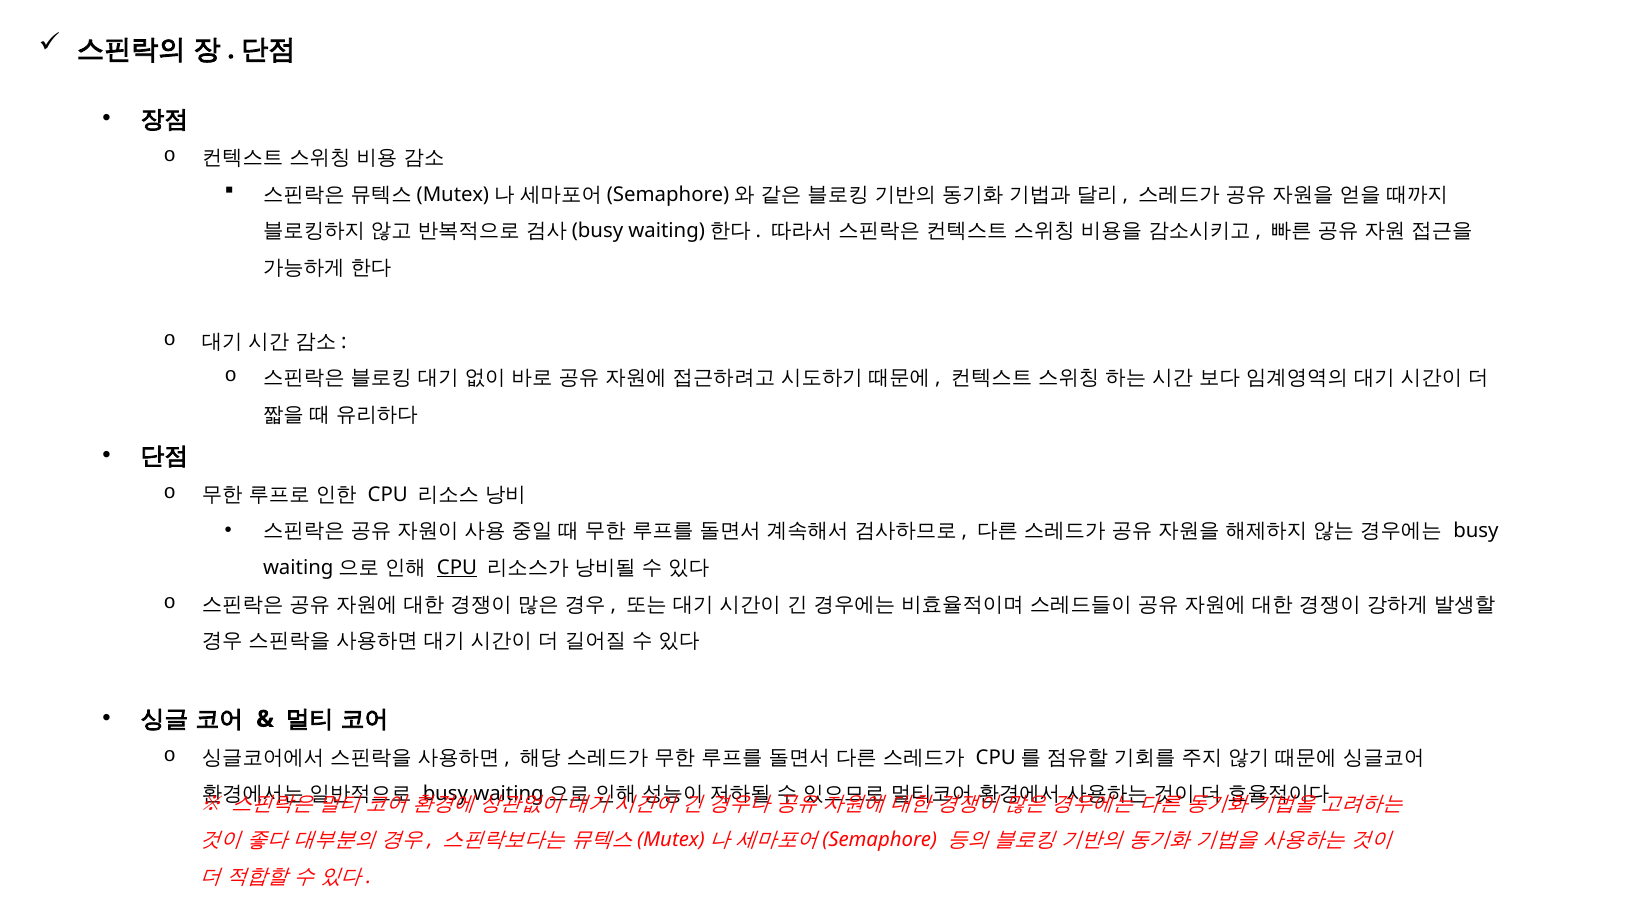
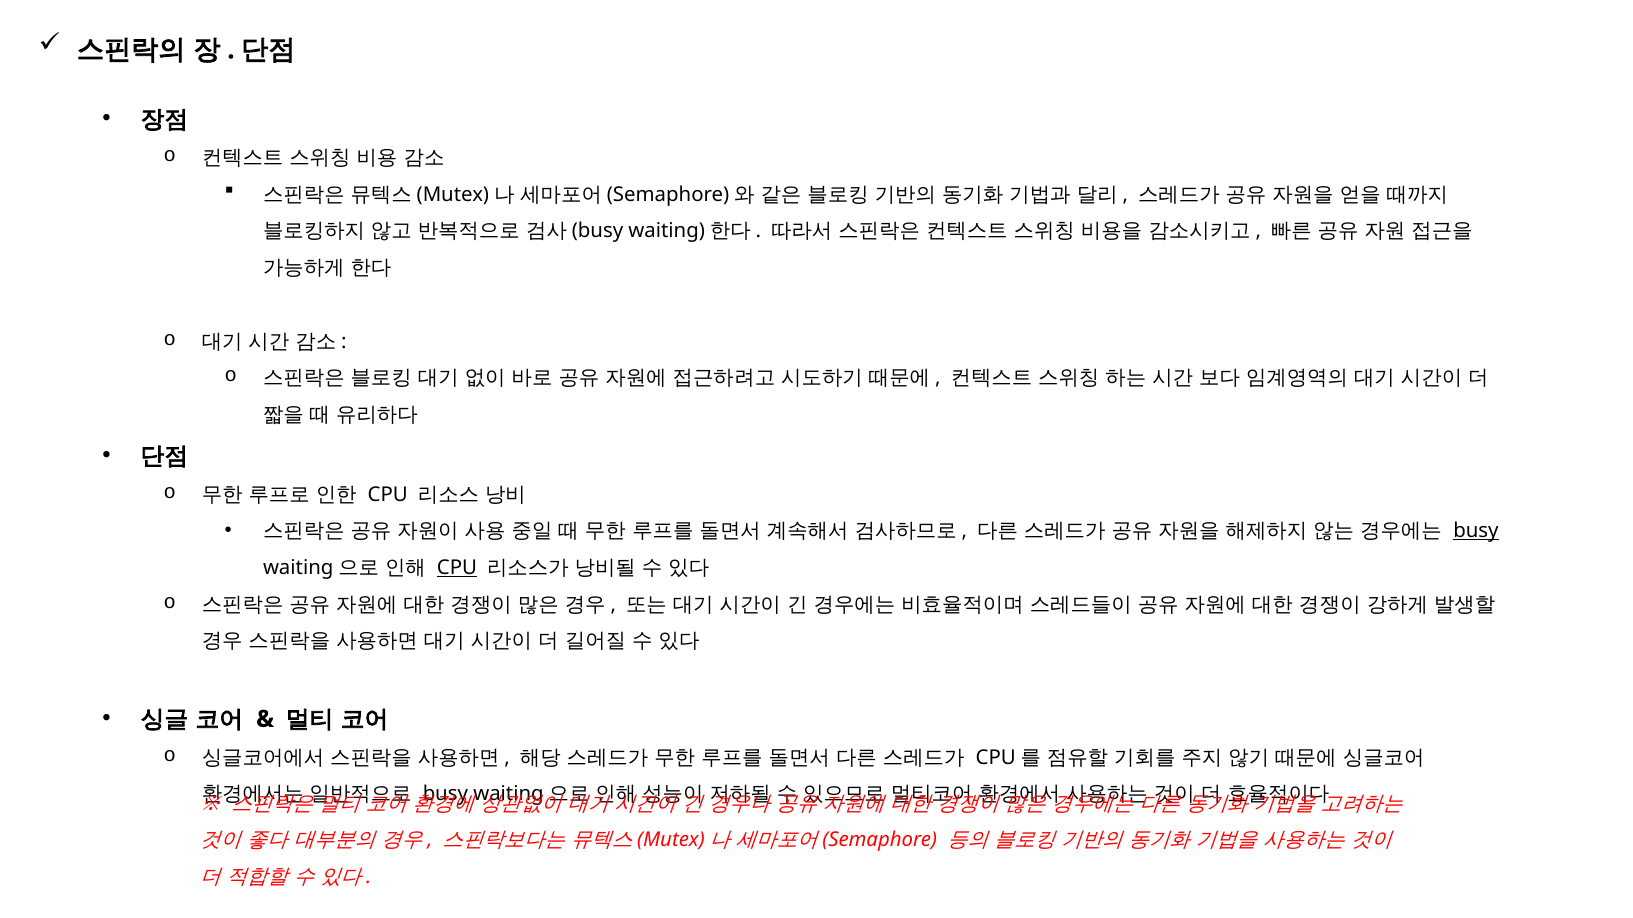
busy at (1476, 531) underline: none -> present
